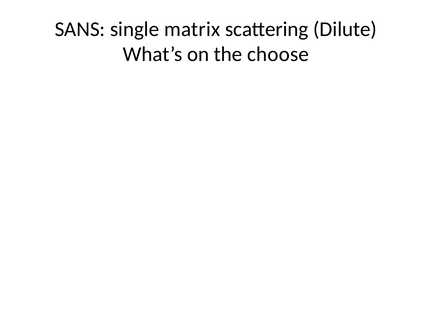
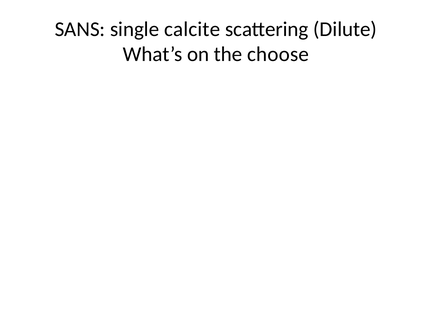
matrix: matrix -> calcite
